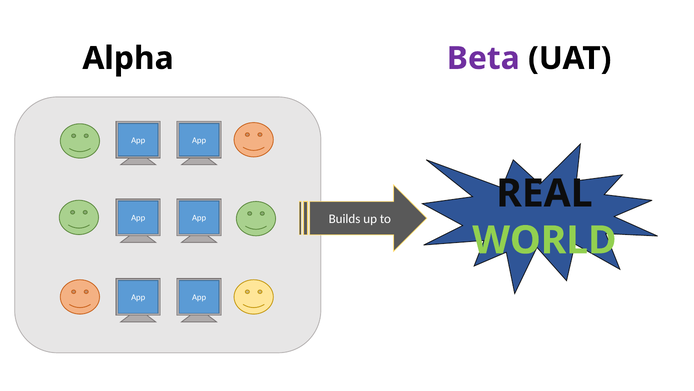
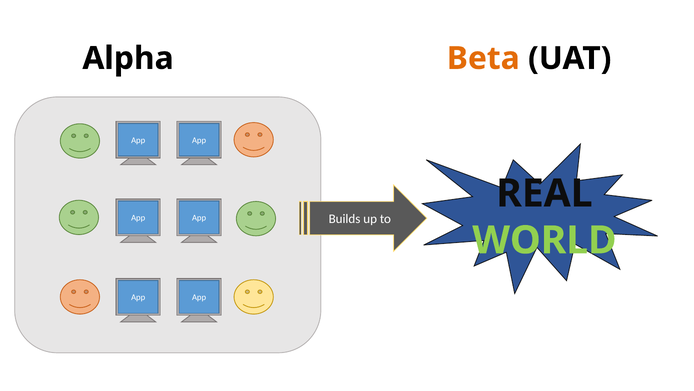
Beta colour: purple -> orange
